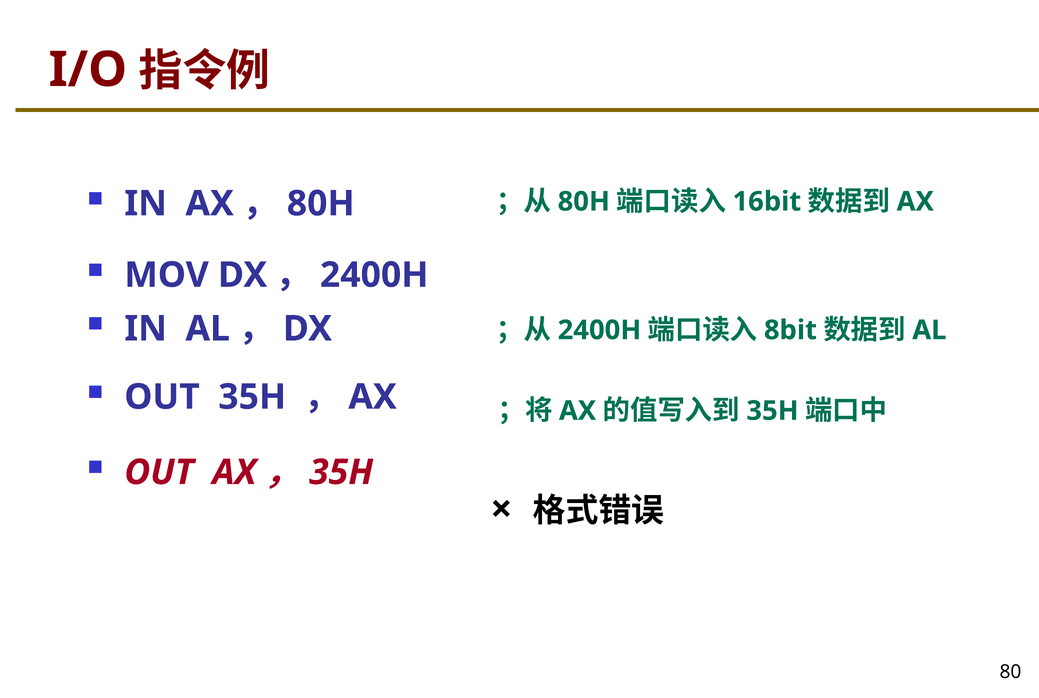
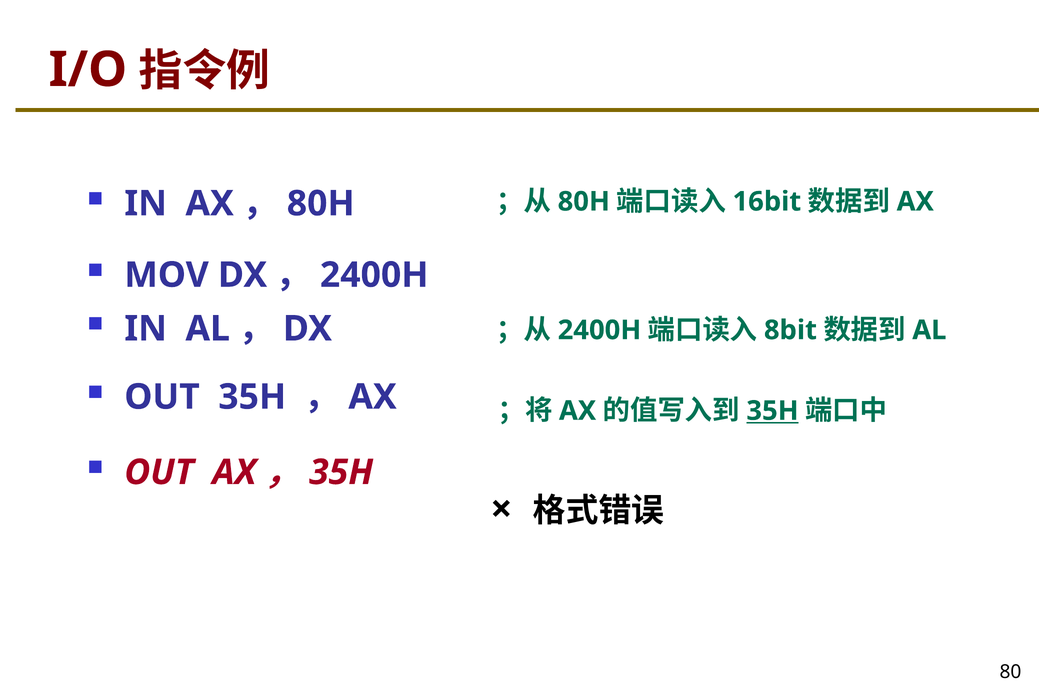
35H at (772, 411) underline: none -> present
